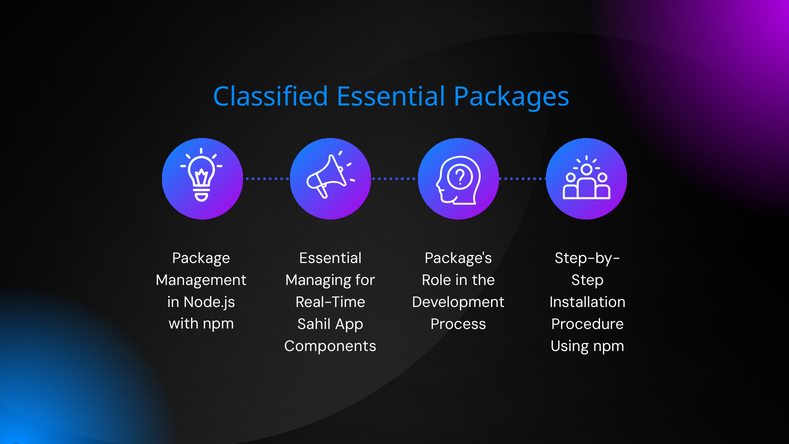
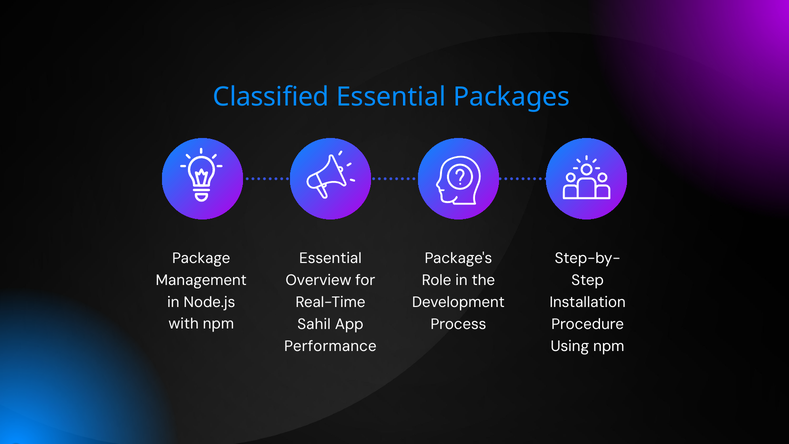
Managing: Managing -> Overview
Components: Components -> Performance
